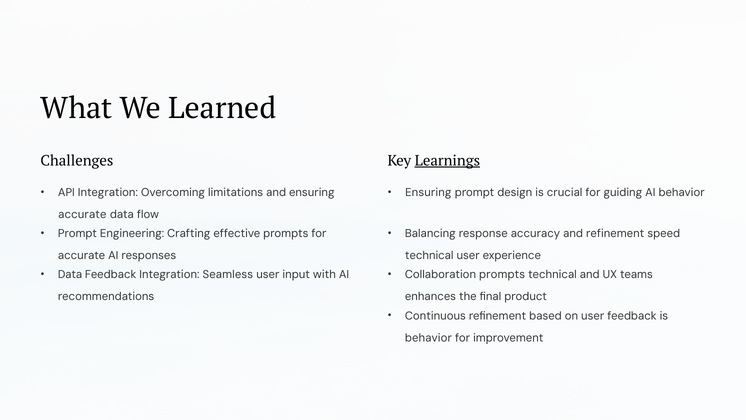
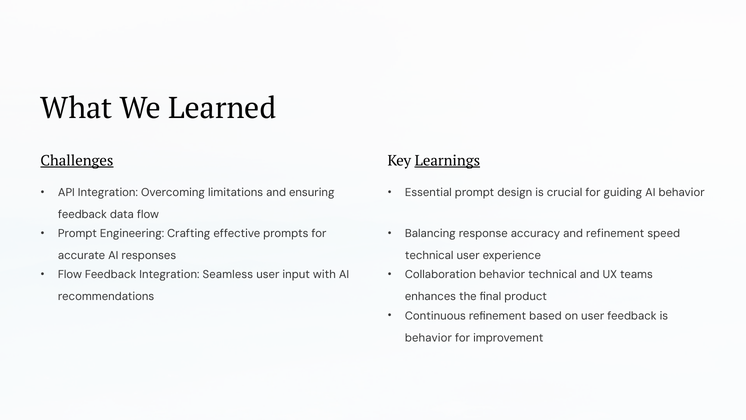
Challenges underline: none -> present
Ensuring at (428, 192): Ensuring -> Essential
accurate at (82, 214): accurate -> feedback
Data at (70, 274): Data -> Flow
Collaboration prompts: prompts -> behavior
